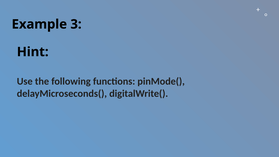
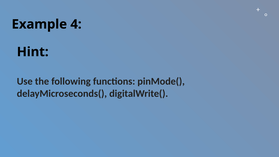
3: 3 -> 4
